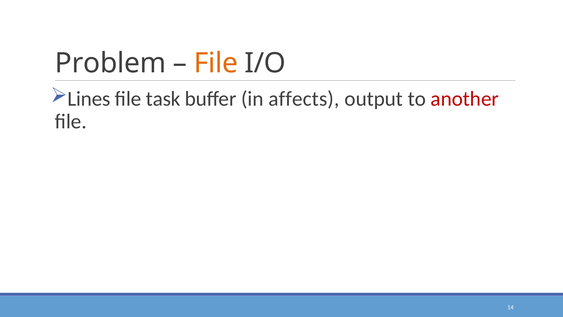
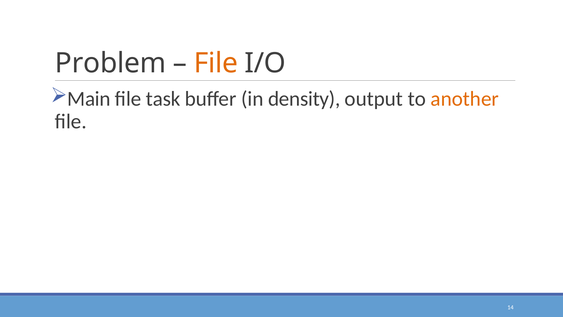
Lines: Lines -> Main
affects: affects -> density
another colour: red -> orange
